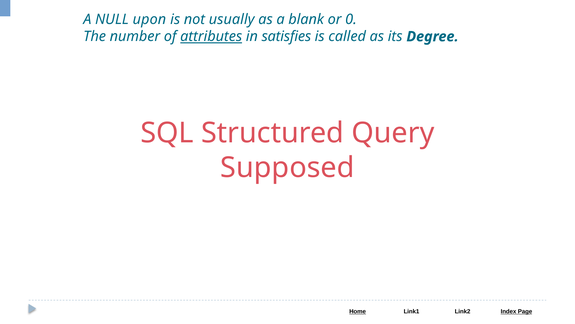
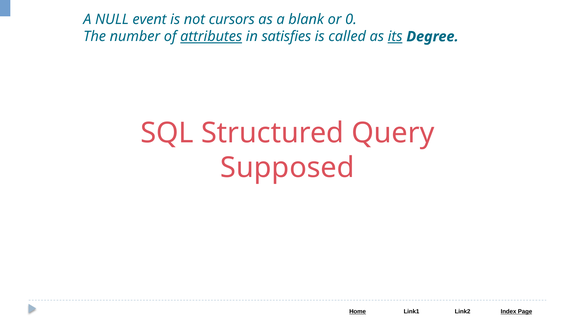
upon: upon -> event
usually: usually -> cursors
its underline: none -> present
